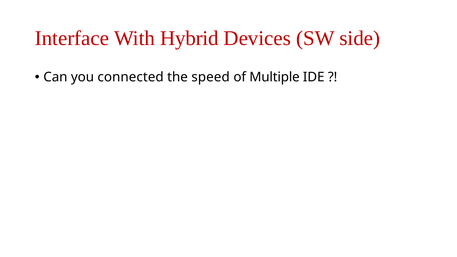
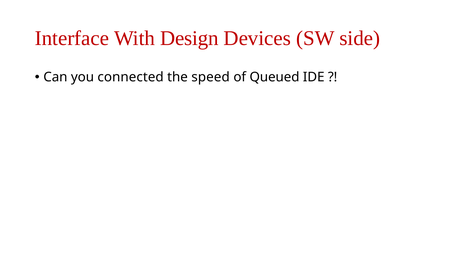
Hybrid: Hybrid -> Design
Multiple: Multiple -> Queued
